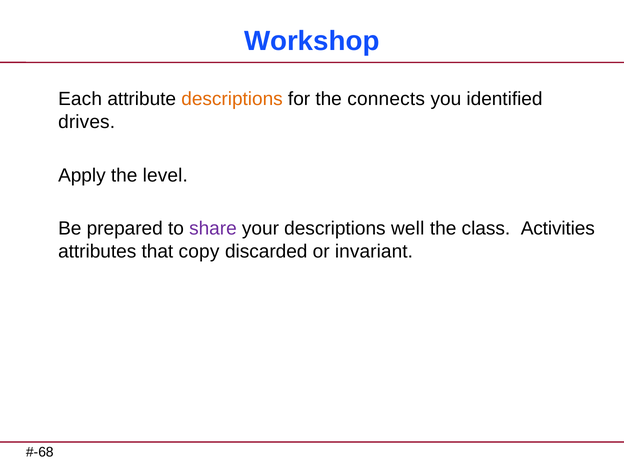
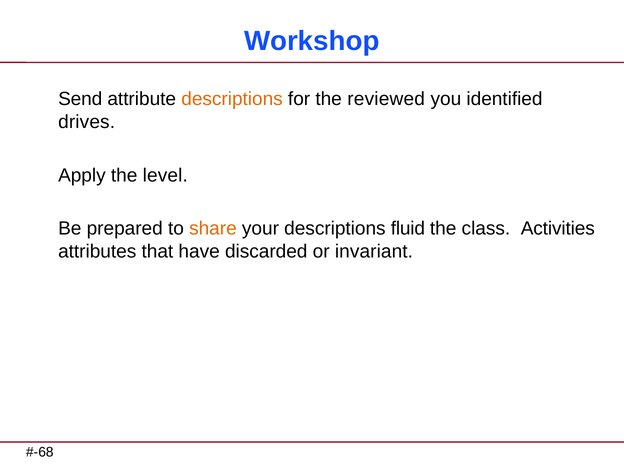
Each: Each -> Send
connects: connects -> reviewed
share colour: purple -> orange
well: well -> fluid
copy: copy -> have
